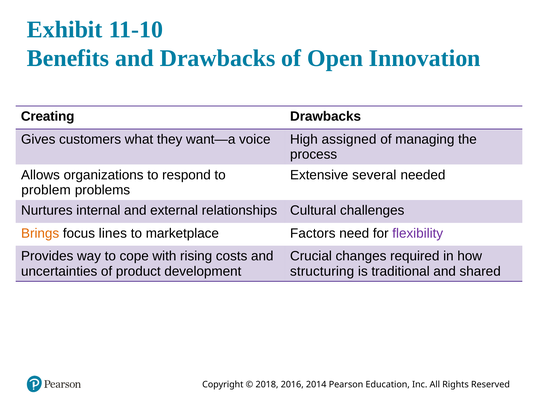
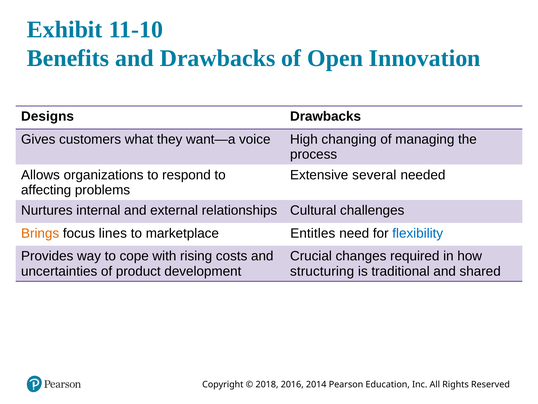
Creating: Creating -> Designs
assigned: assigned -> changing
problem: problem -> affecting
Factors: Factors -> Entitles
flexibility colour: purple -> blue
